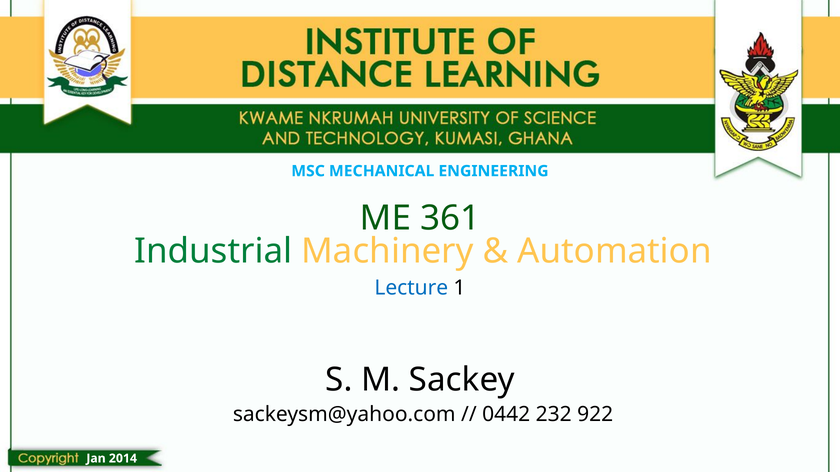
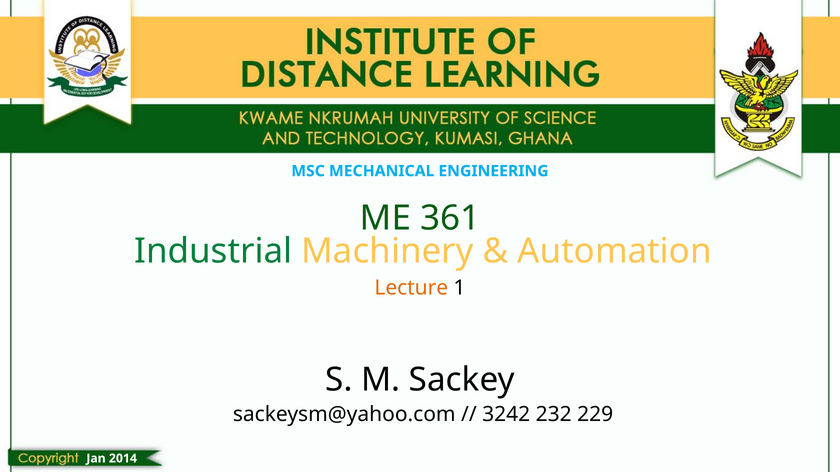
Lecture colour: blue -> orange
0442: 0442 -> 3242
922: 922 -> 229
